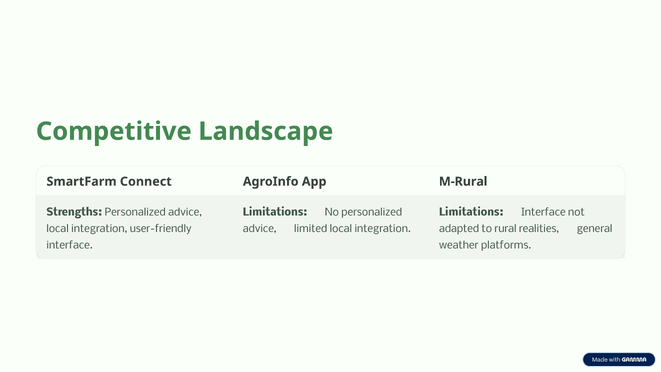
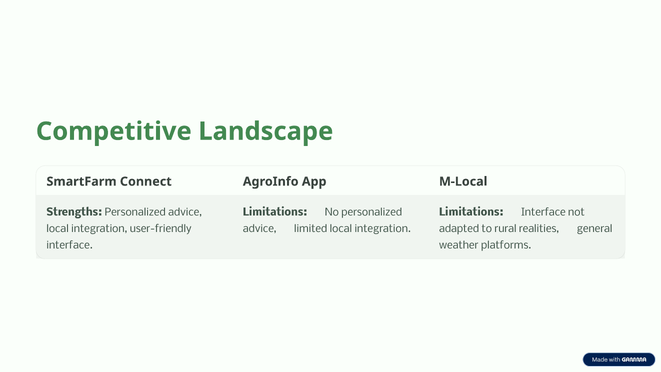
M-Rural: M-Rural -> M-Local
